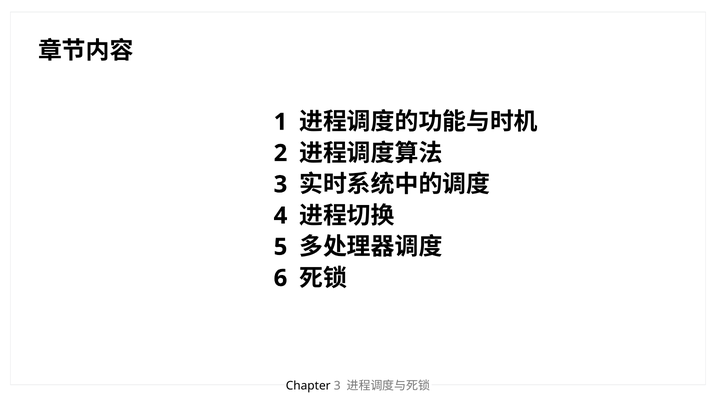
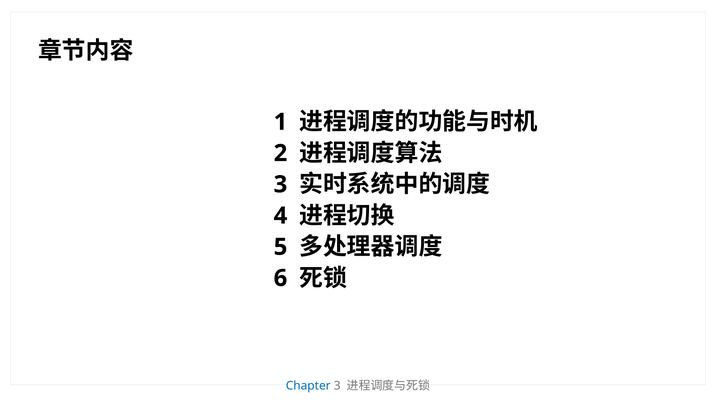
Chapter colour: black -> blue
